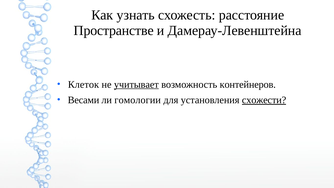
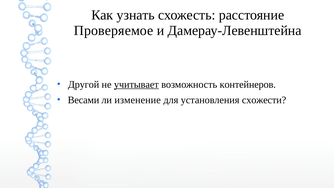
Пространстве: Пространстве -> Проверяемое
Клеток: Клеток -> Другой
гомологии: гомологии -> изменение
схожести underline: present -> none
